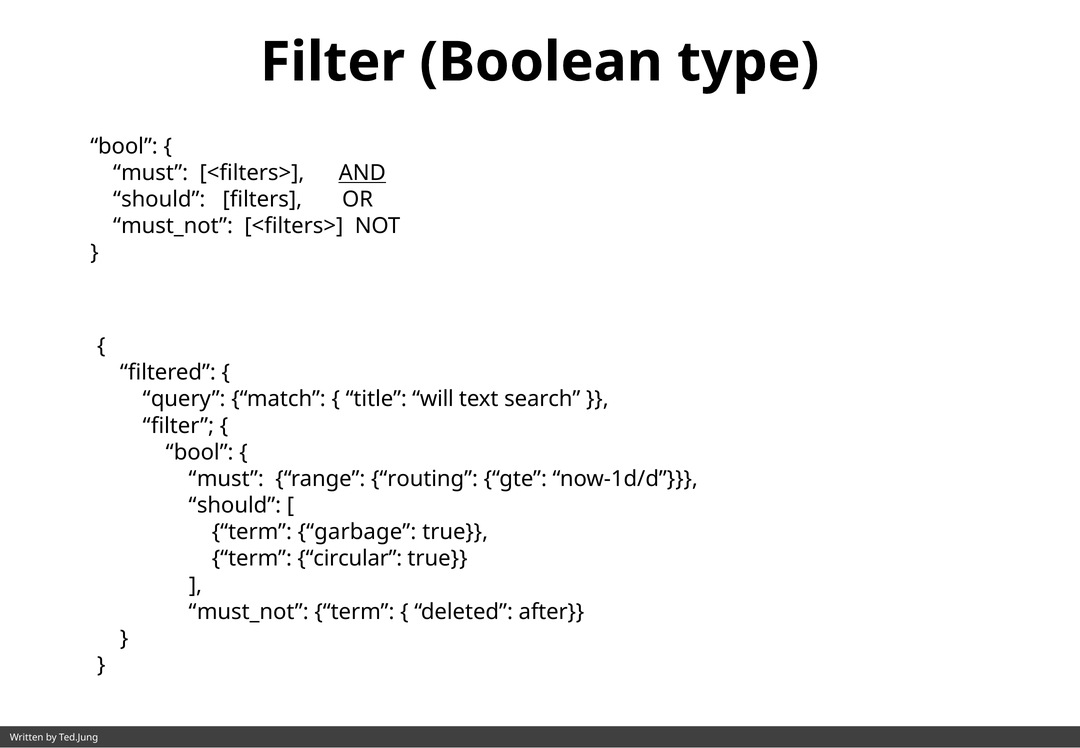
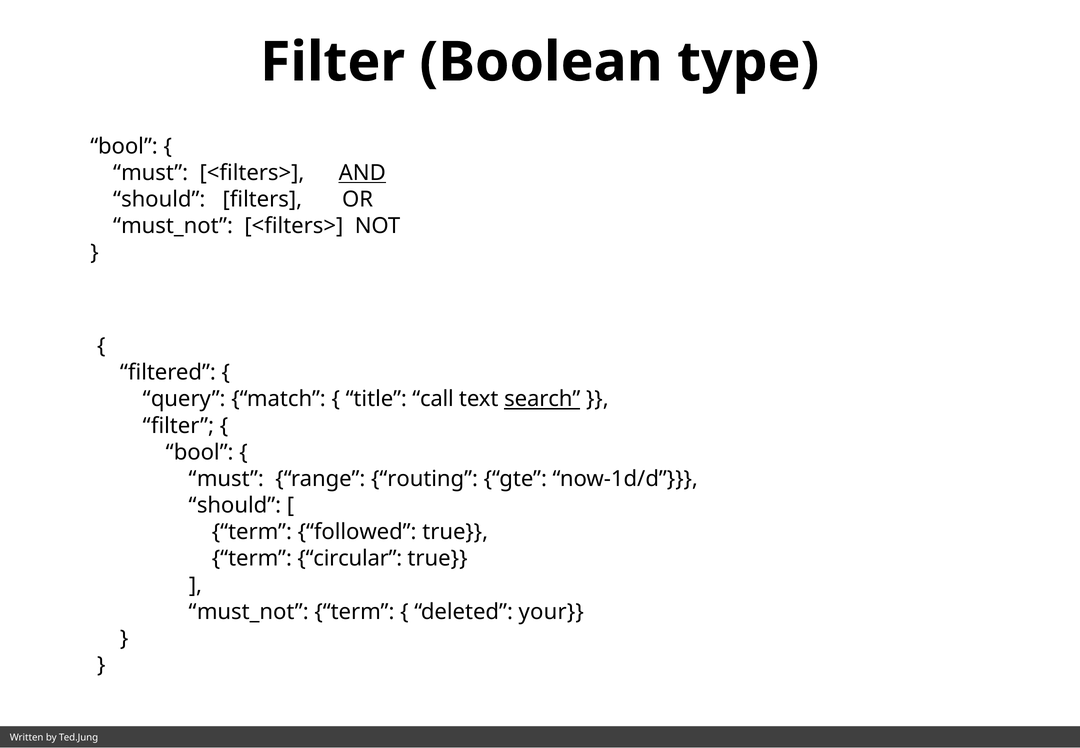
will: will -> call
search underline: none -> present
garbage: garbage -> followed
after: after -> your
